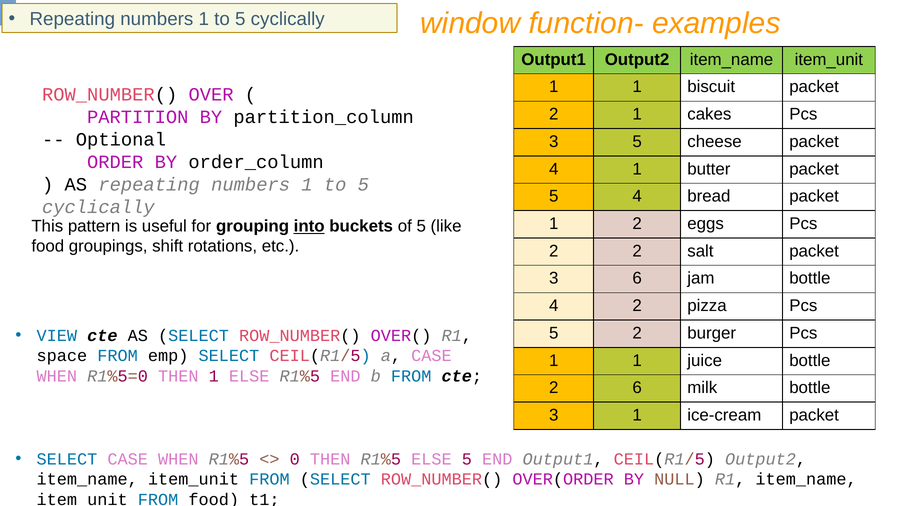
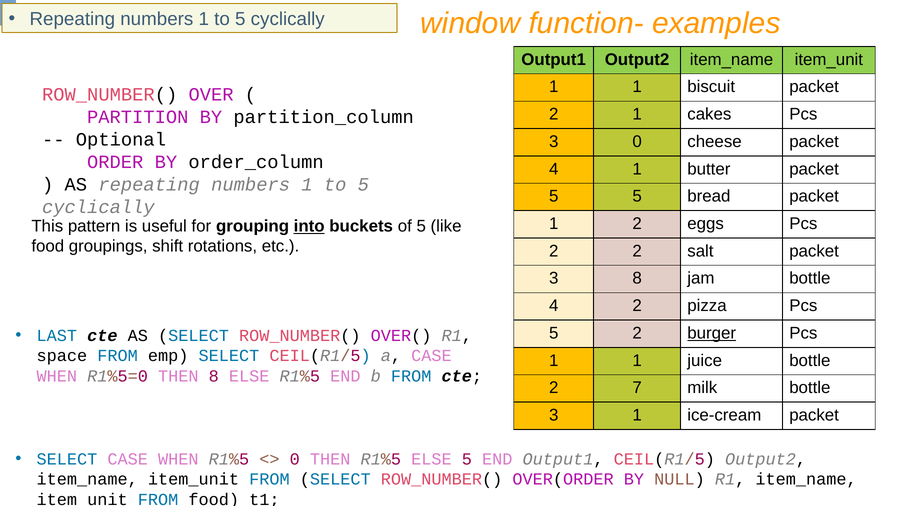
3 5: 5 -> 0
5 4: 4 -> 5
3 6: 6 -> 8
burger underline: none -> present
VIEW: VIEW -> LAST
THEN 1: 1 -> 8
2 6: 6 -> 7
